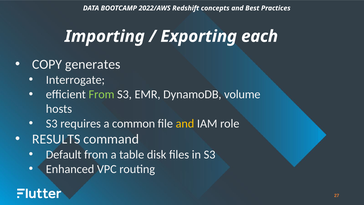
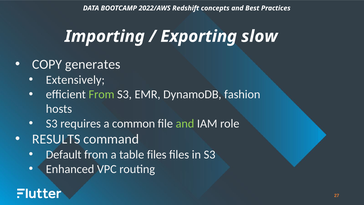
each: each -> slow
Interrogate: Interrogate -> Extensively
volume: volume -> fashion
and at (185, 123) colour: yellow -> light green
table disk: disk -> files
